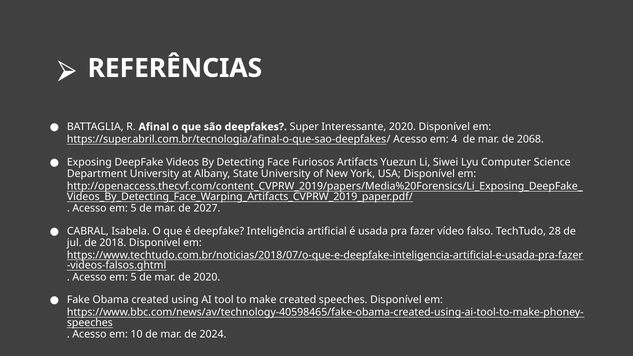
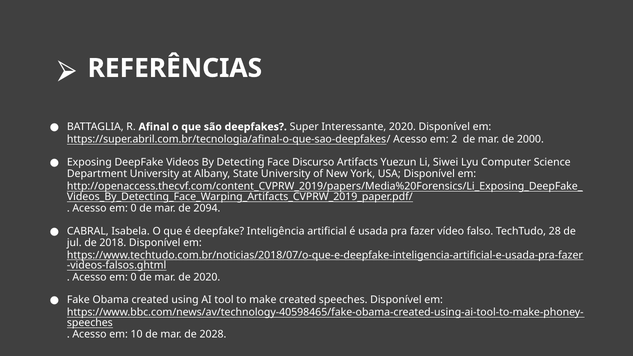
4: 4 -> 2
2068: 2068 -> 2000
Furiosos: Furiosos -> Discurso
5 at (134, 208): 5 -> 0
2027: 2027 -> 2094
5 at (134, 277): 5 -> 0
2024: 2024 -> 2028
